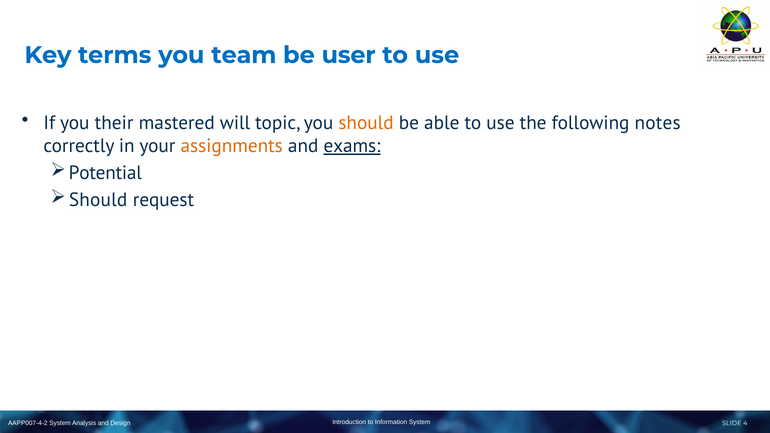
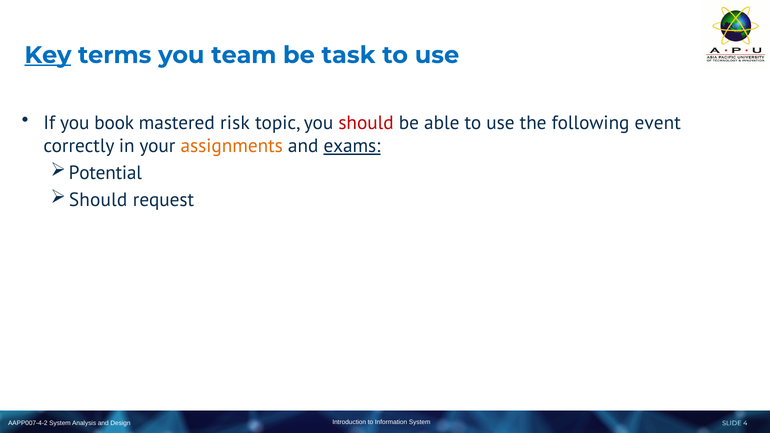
Key underline: none -> present
user: user -> task
their: their -> book
will: will -> risk
should at (366, 123) colour: orange -> red
notes: notes -> event
